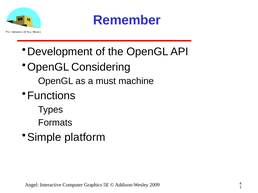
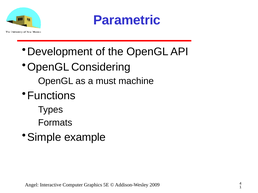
Remember: Remember -> Parametric
platform: platform -> example
